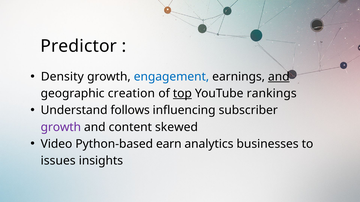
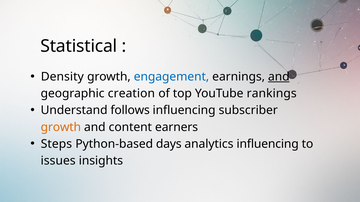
Predictor: Predictor -> Statistical
top underline: present -> none
growth at (61, 127) colour: purple -> orange
skewed: skewed -> earners
Video: Video -> Steps
earn: earn -> days
analytics businesses: businesses -> influencing
